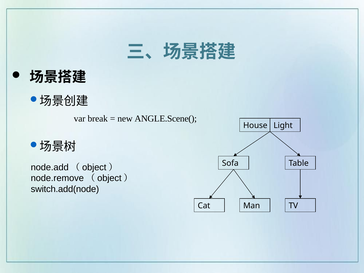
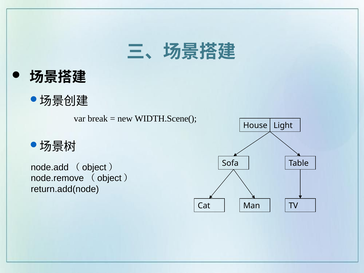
ANGLE.Scene(: ANGLE.Scene( -> WIDTH.Scene(
switch.add(node: switch.add(node -> return.add(node
